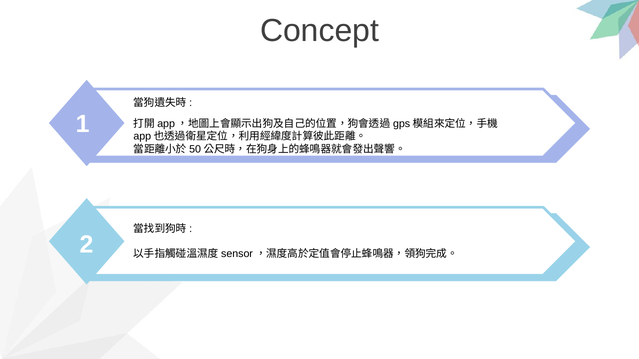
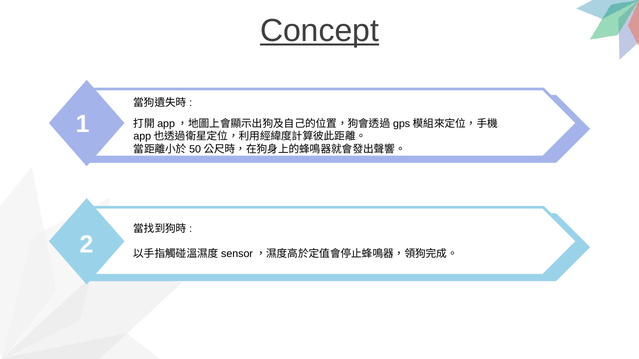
Concept underline: none -> present
